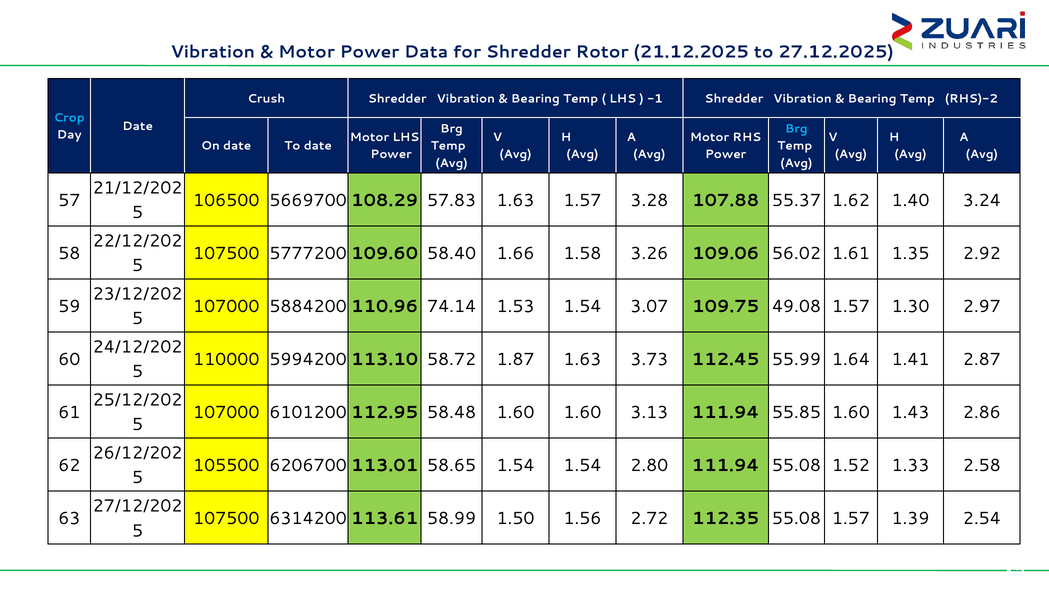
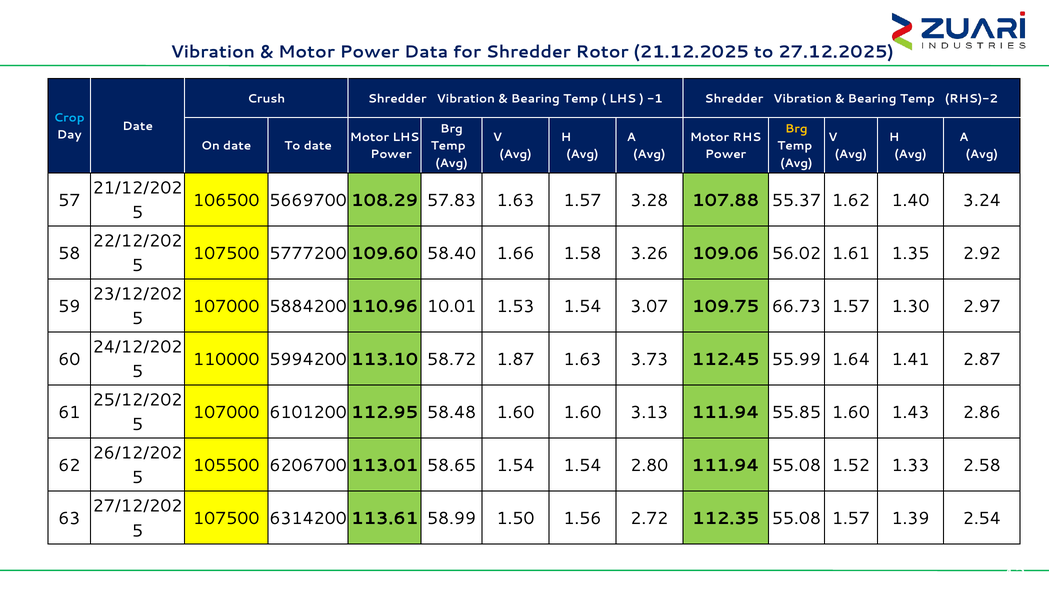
Brg at (796, 129) colour: light blue -> yellow
74.14: 74.14 -> 10.01
49.08: 49.08 -> 66.73
